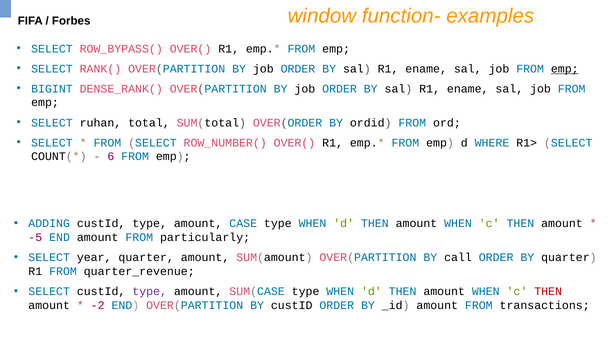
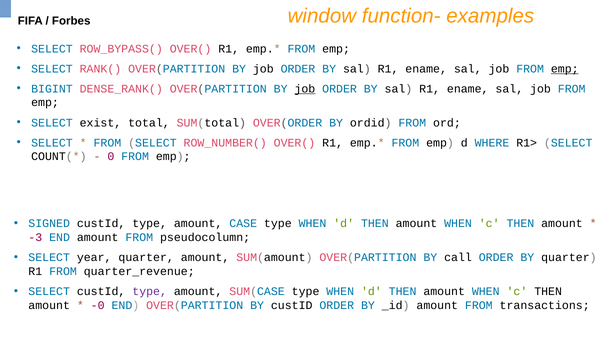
job at (305, 89) underline: none -> present
ruhan: ruhan -> exist
6: 6 -> 0
ADDING: ADDING -> SIGNED
-5: -5 -> -3
particularly: particularly -> pseudocolumn
THEN at (548, 291) colour: red -> black
-2: -2 -> -0
